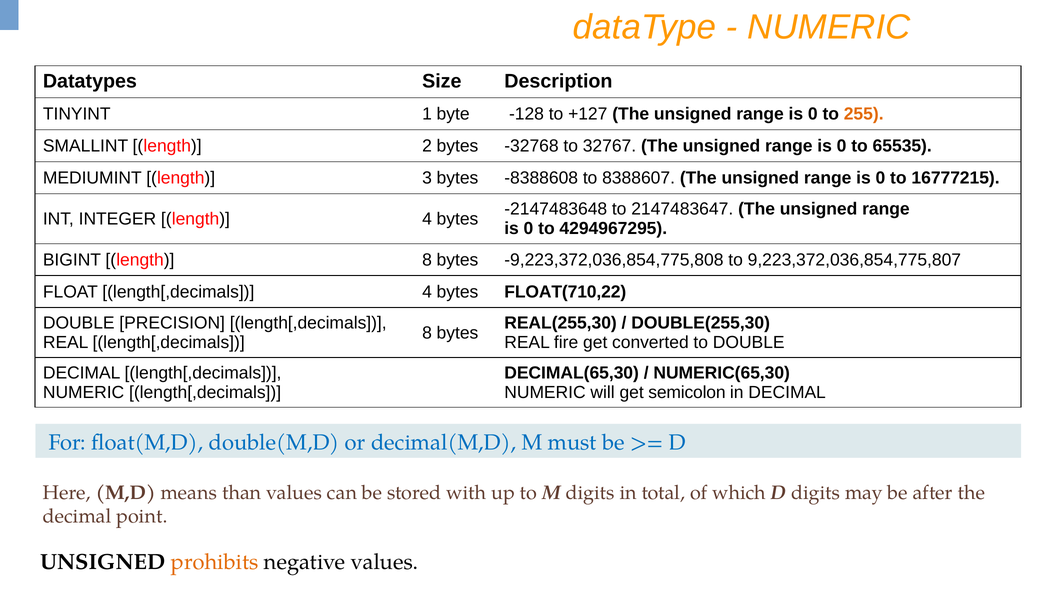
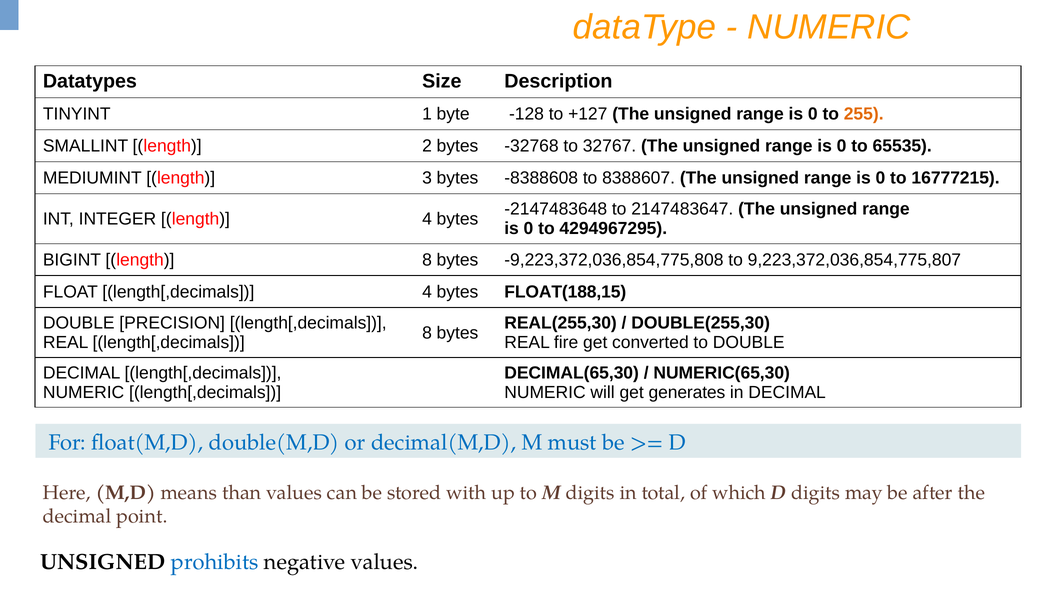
FLOAT(710,22: FLOAT(710,22 -> FLOAT(188,15
semicolon: semicolon -> generates
prohibits colour: orange -> blue
